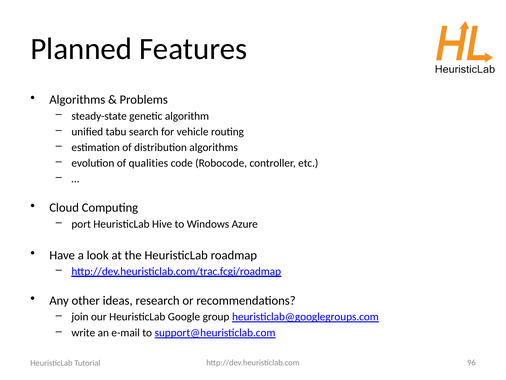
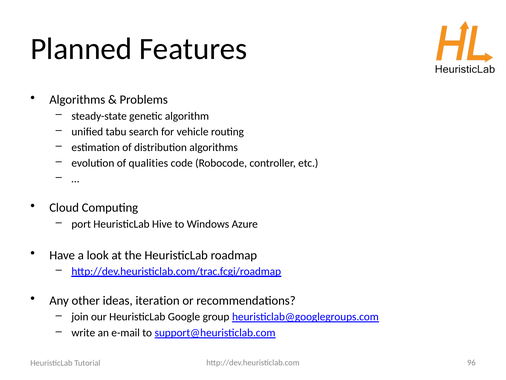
research: research -> iteration
